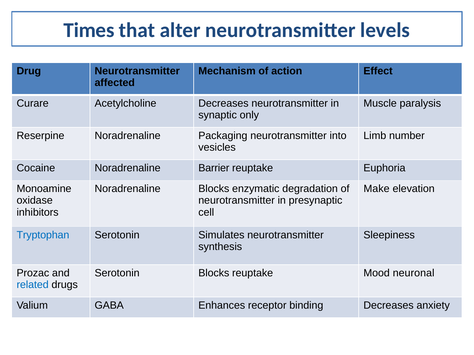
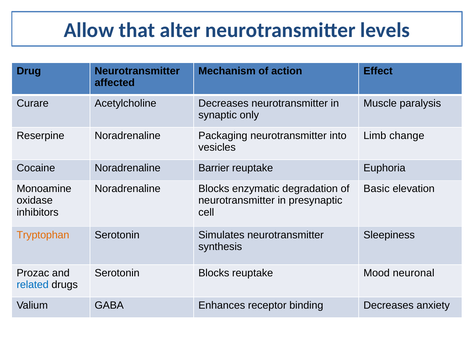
Times: Times -> Allow
number: number -> change
Make: Make -> Basic
Tryptophan colour: blue -> orange
